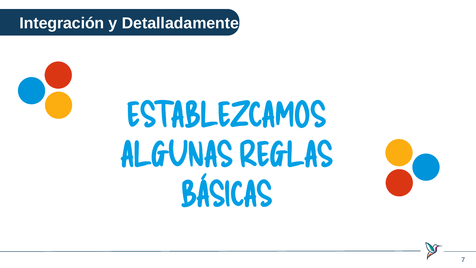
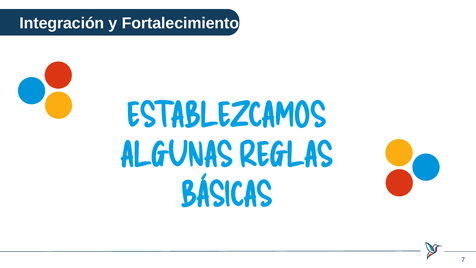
Detalladamente: Detalladamente -> Fortalecimiento
